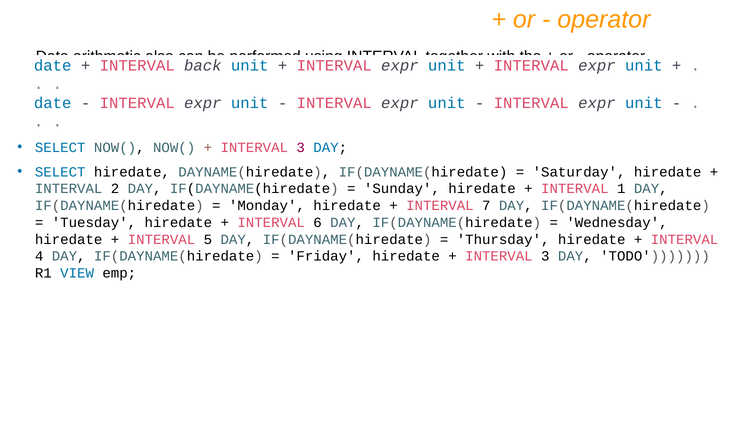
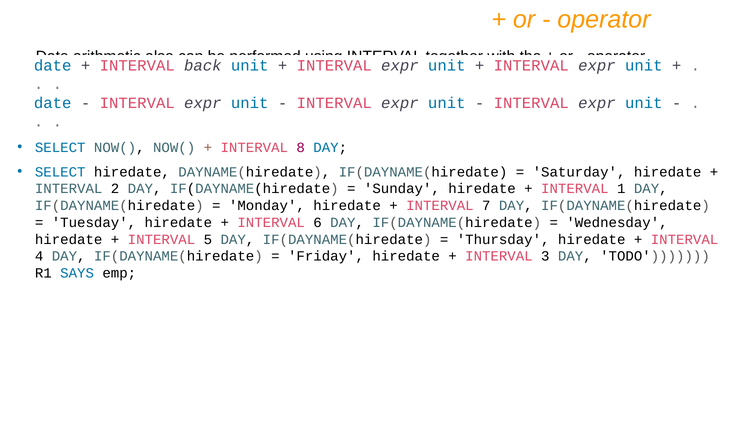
3 at (301, 147): 3 -> 8
VIEW: VIEW -> SAYS
